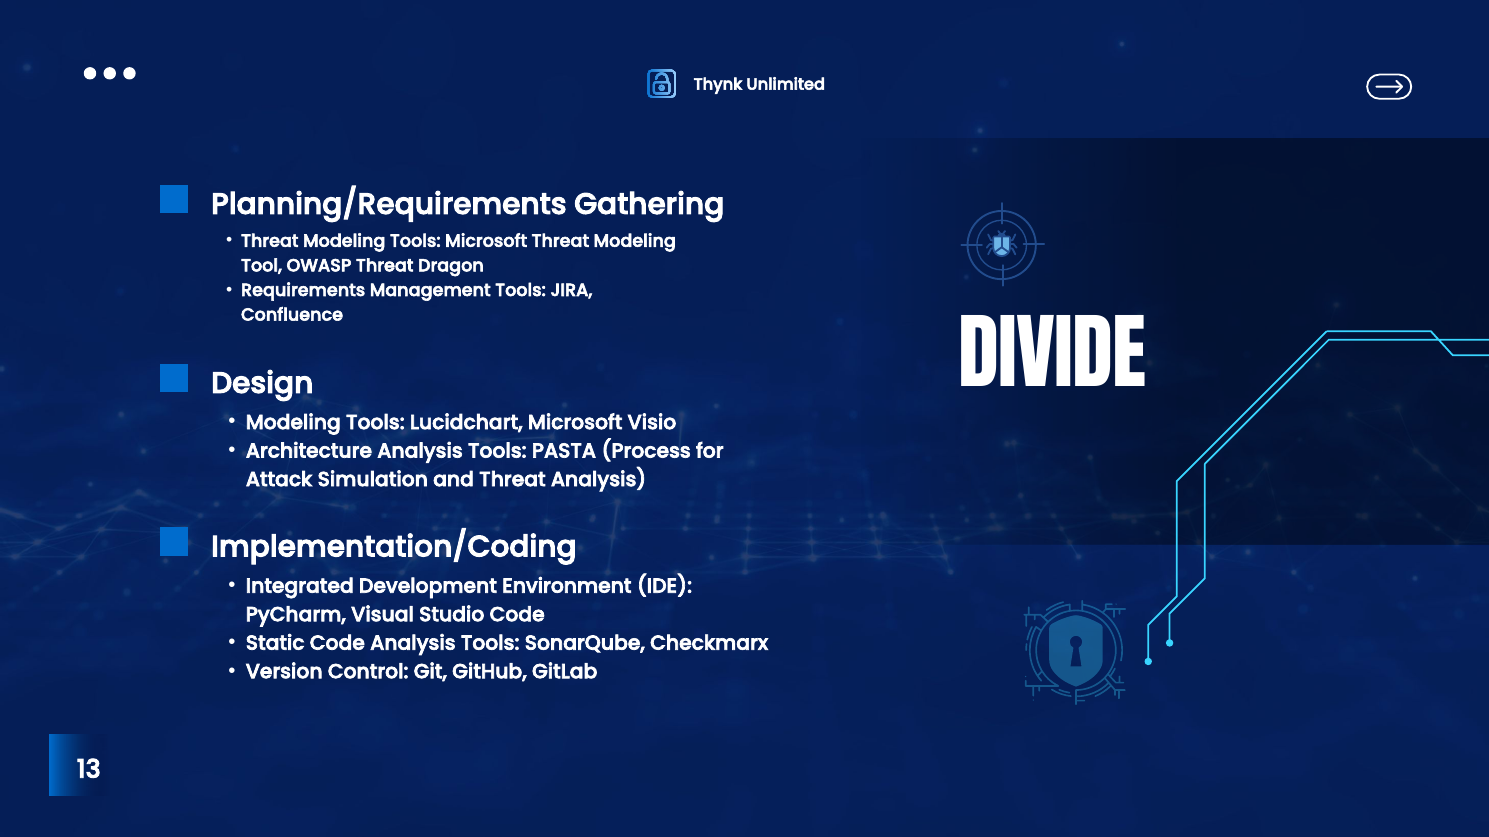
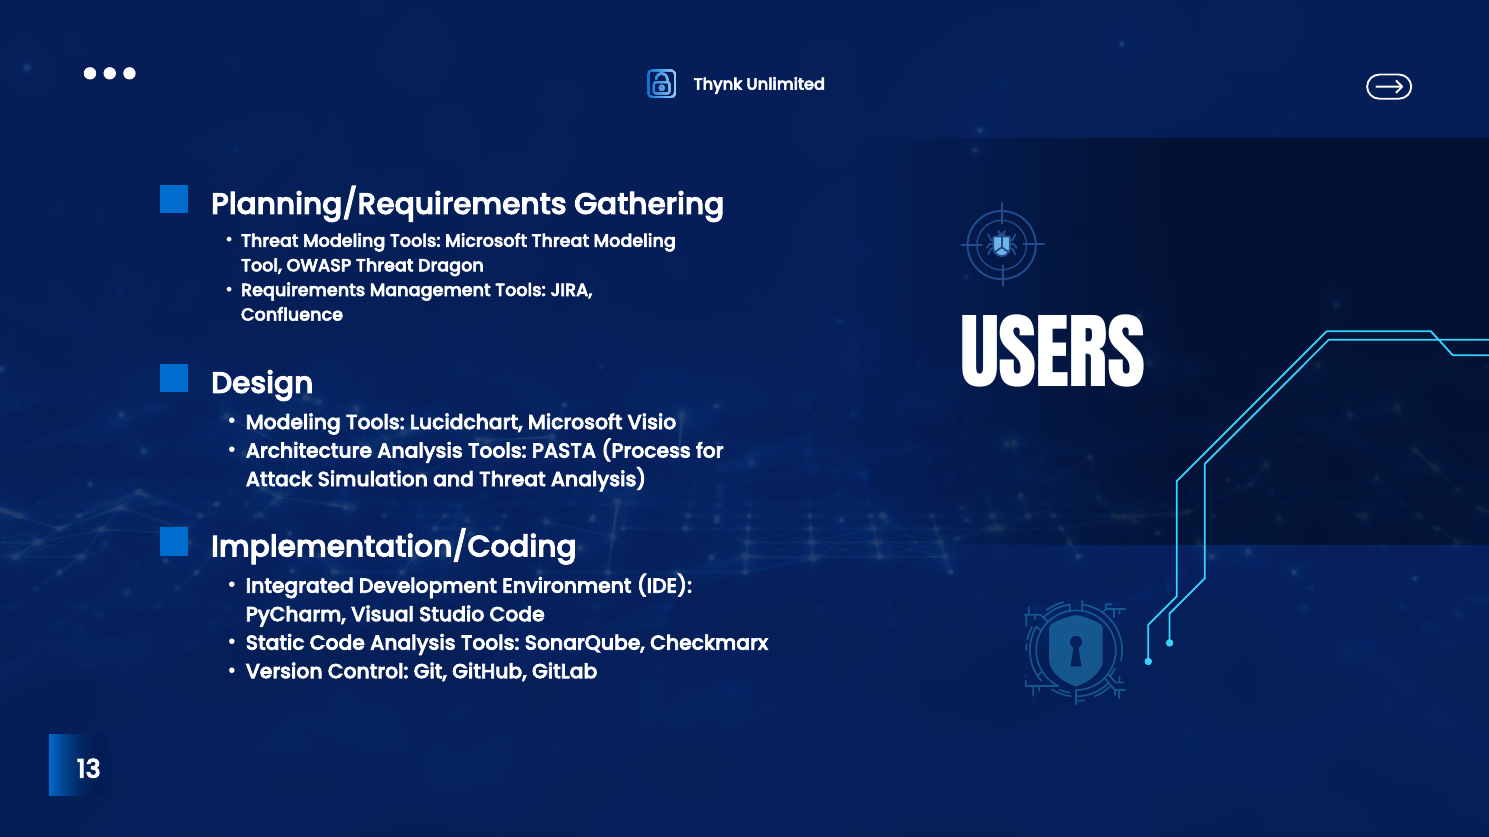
DIVIDE: DIVIDE -> USERS
